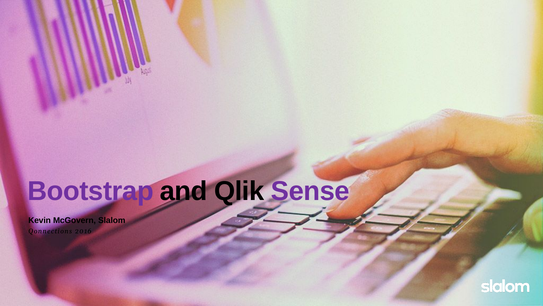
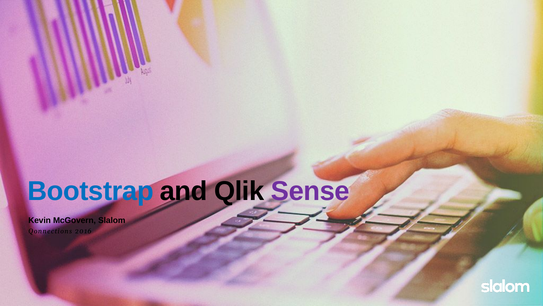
Bootstrap colour: purple -> blue
